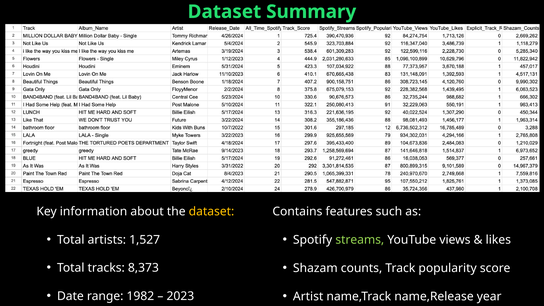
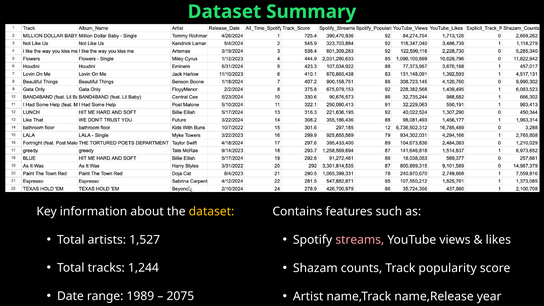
streams colour: light green -> pink
8,373: 8,373 -> 1,244
1982: 1982 -> 1989
2023: 2023 -> 2075
